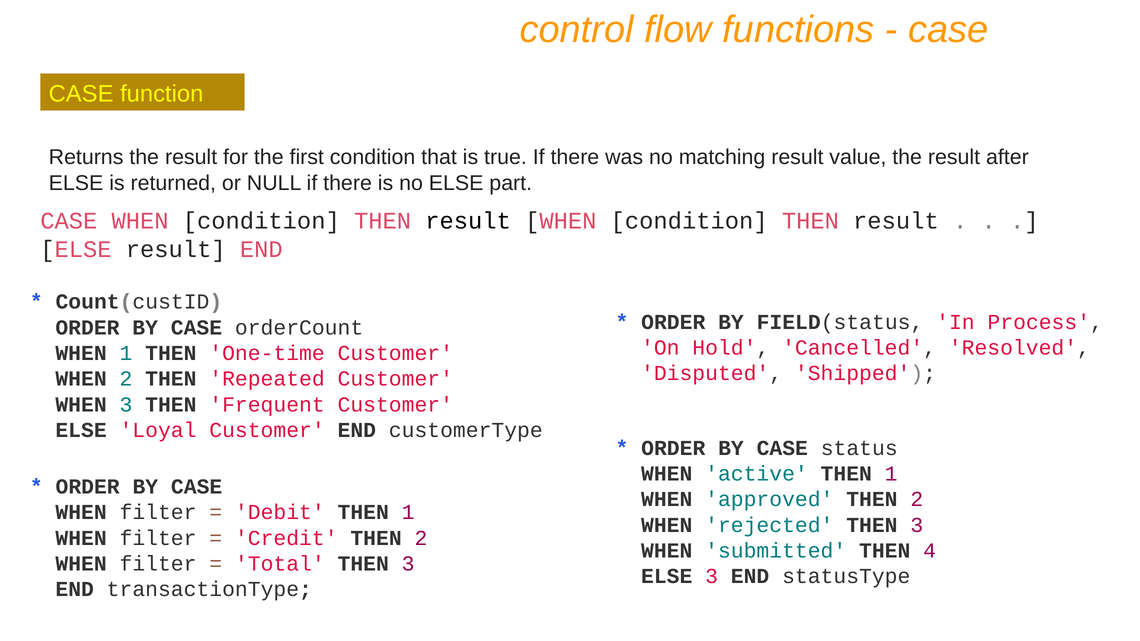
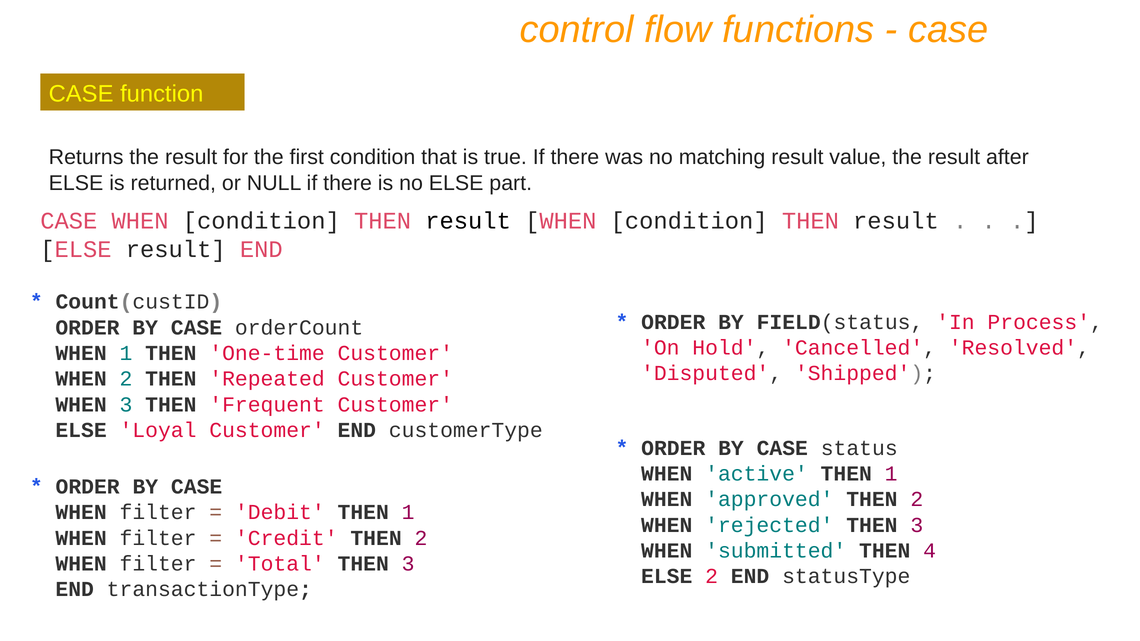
ELSE 3: 3 -> 2
